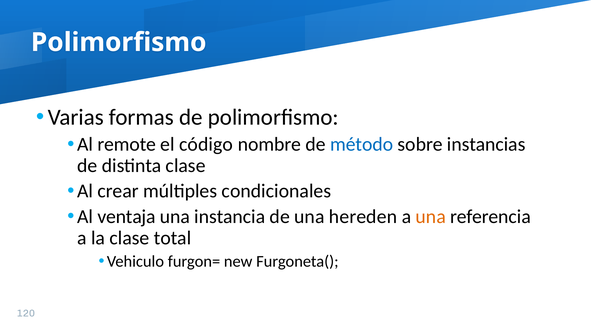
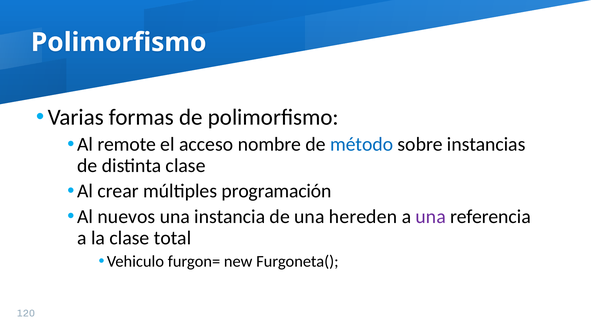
código: código -> acceso
condicionales: condicionales -> programación
ventaja: ventaja -> nuevos
una at (431, 217) colour: orange -> purple
